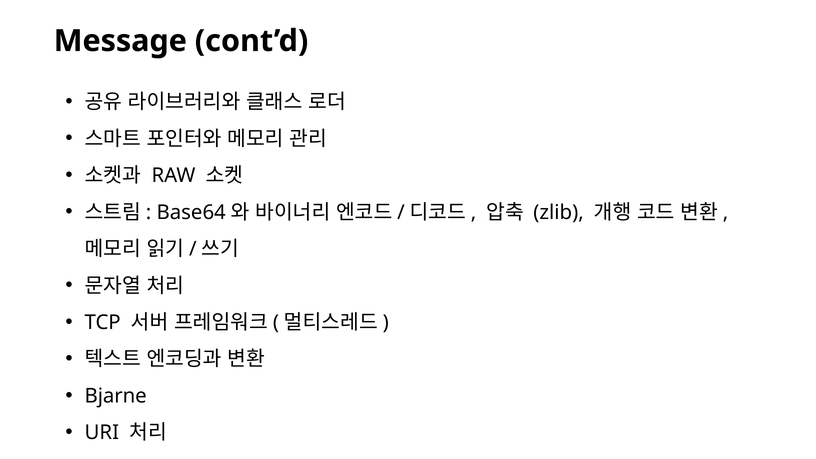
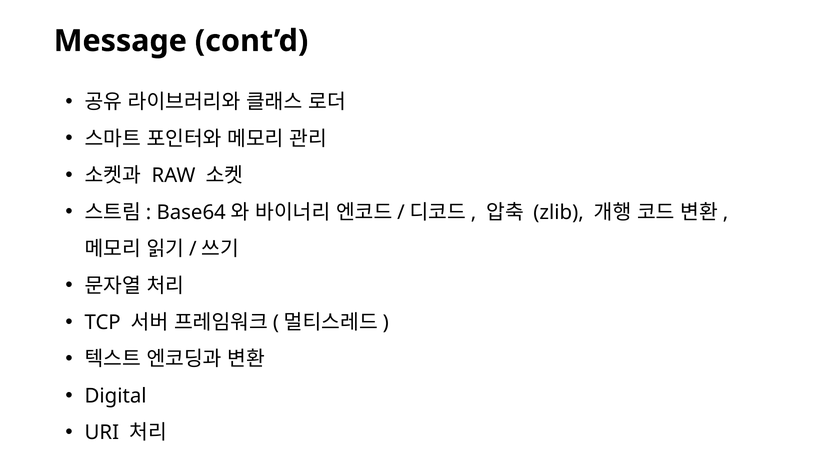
Bjarne: Bjarne -> Digital
